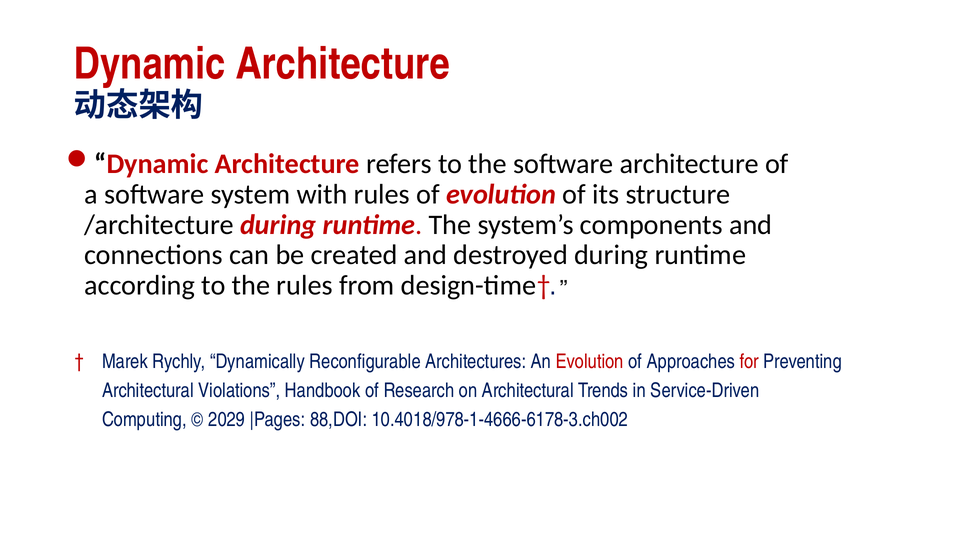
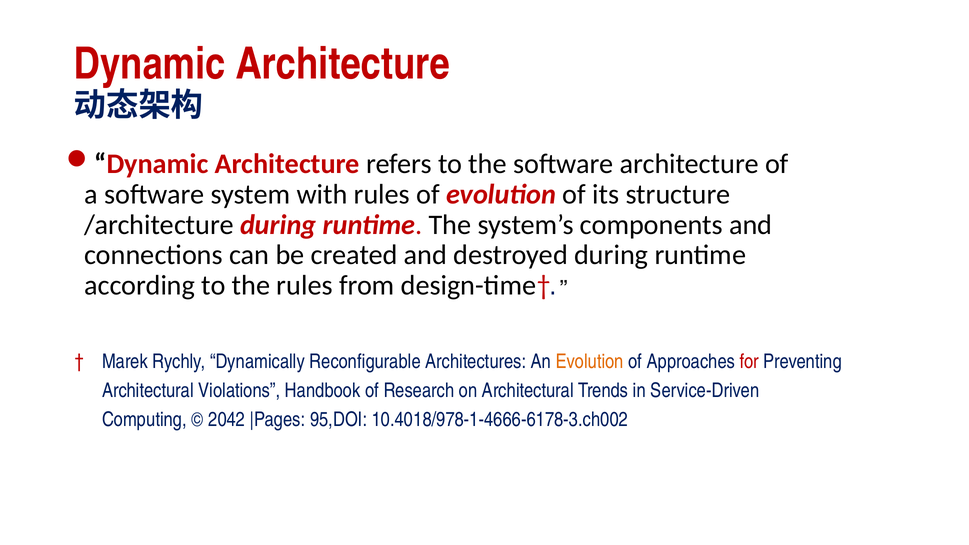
Evolution at (590, 361) colour: red -> orange
2029: 2029 -> 2042
88,DOI: 88,DOI -> 95,DOI
